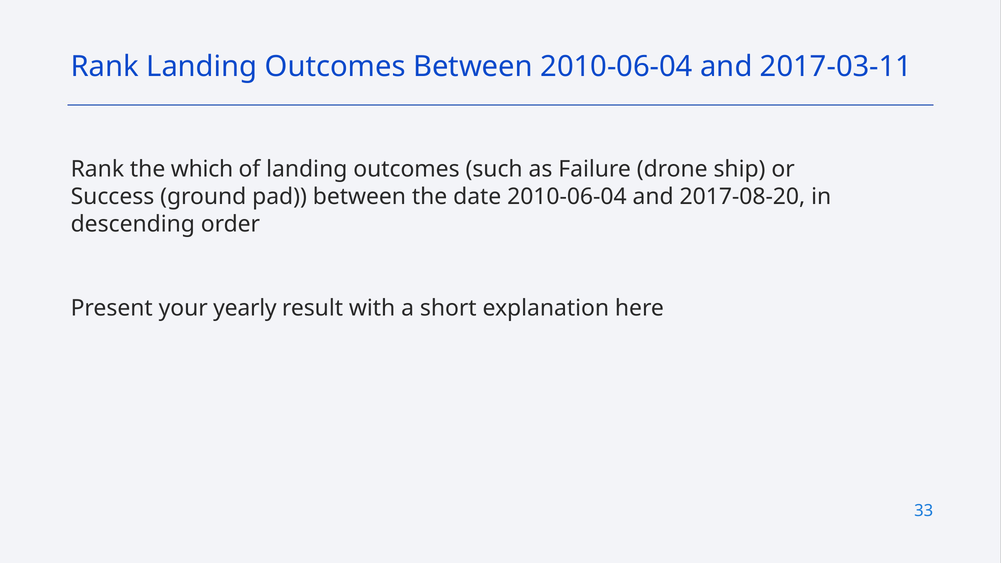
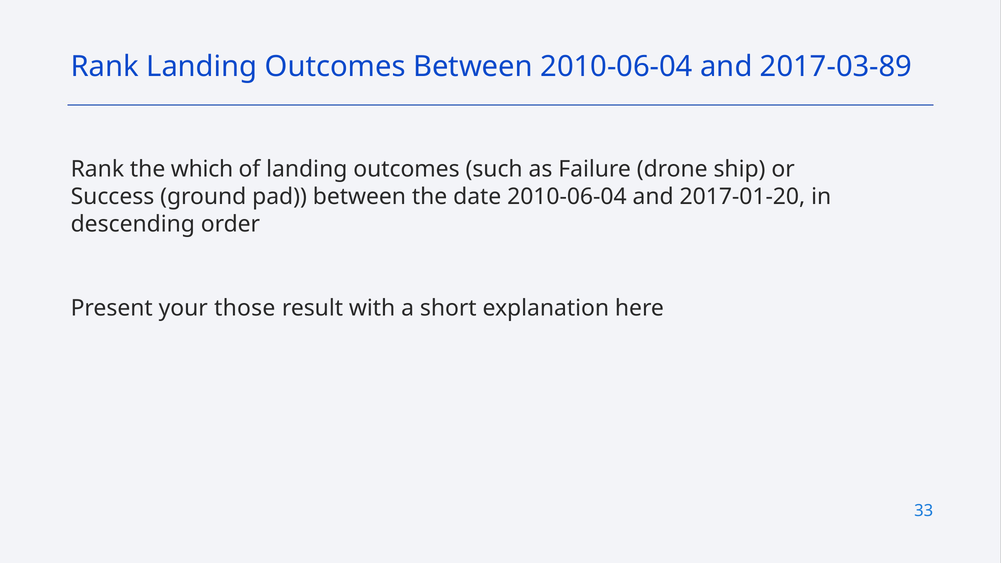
2017-03-11: 2017-03-11 -> 2017-03-89
2017-08-20: 2017-08-20 -> 2017-01-20
yearly: yearly -> those
